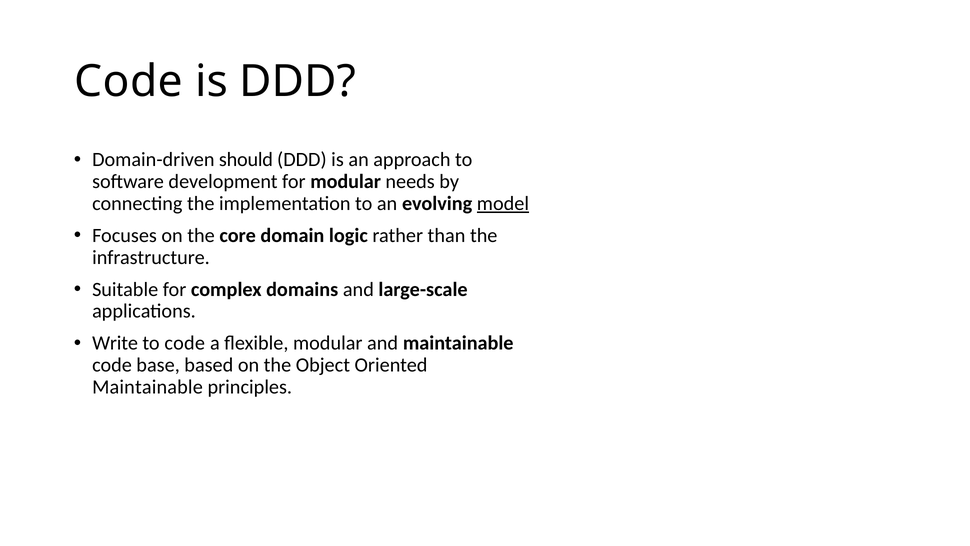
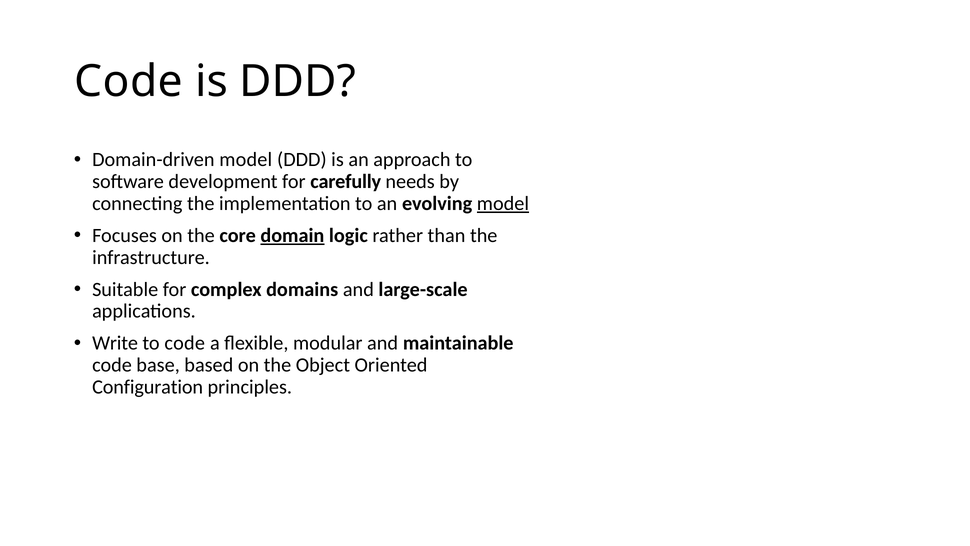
Domain-driven should: should -> model
for modular: modular -> carefully
domain underline: none -> present
Maintainable at (147, 387): Maintainable -> Configuration
